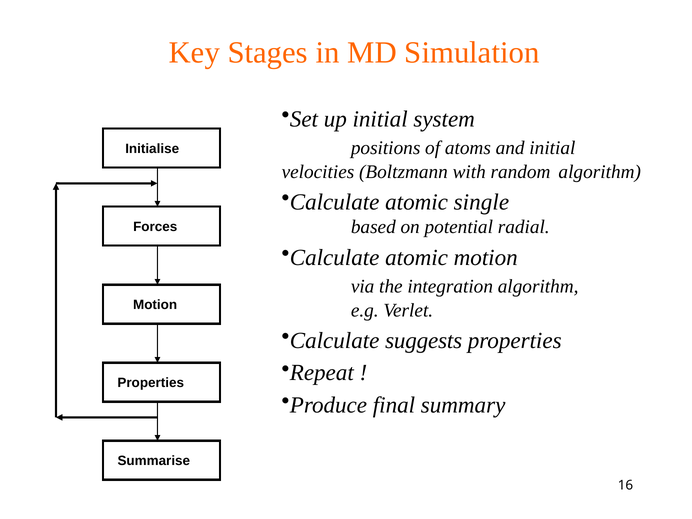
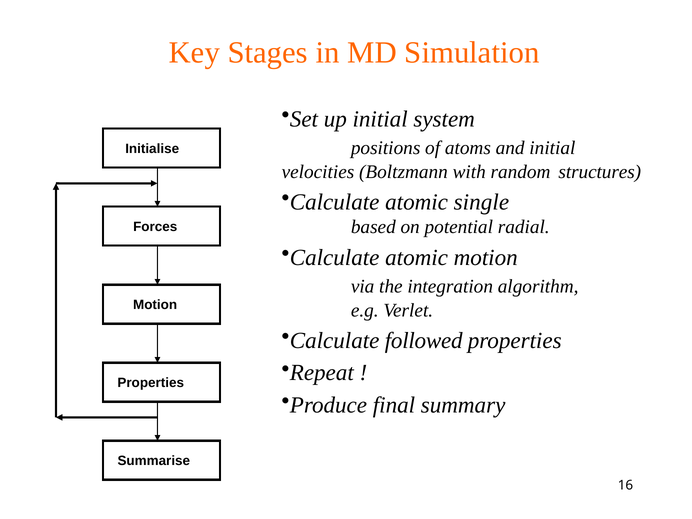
random algorithm: algorithm -> structures
suggests: suggests -> followed
